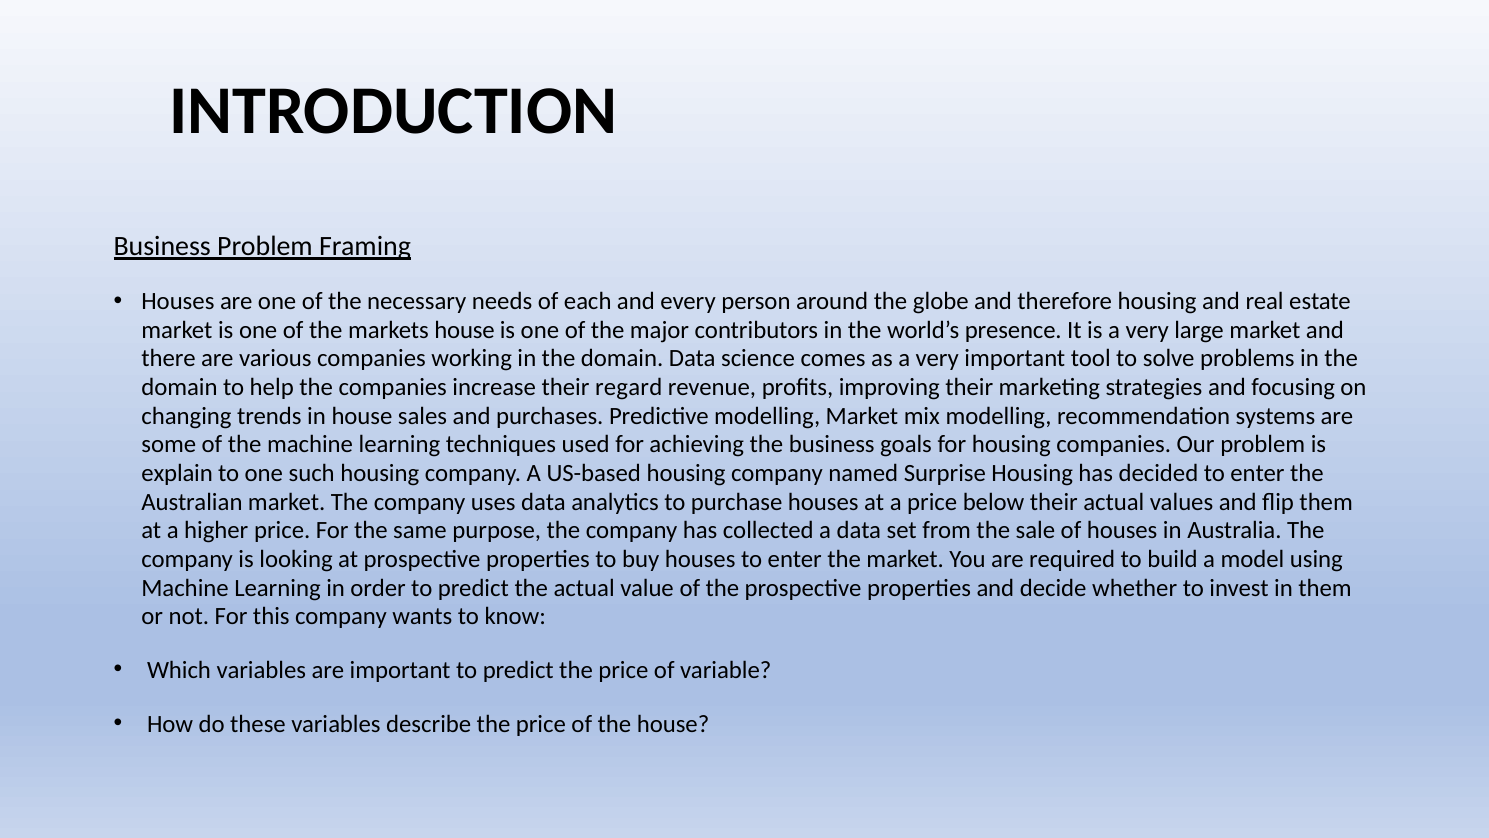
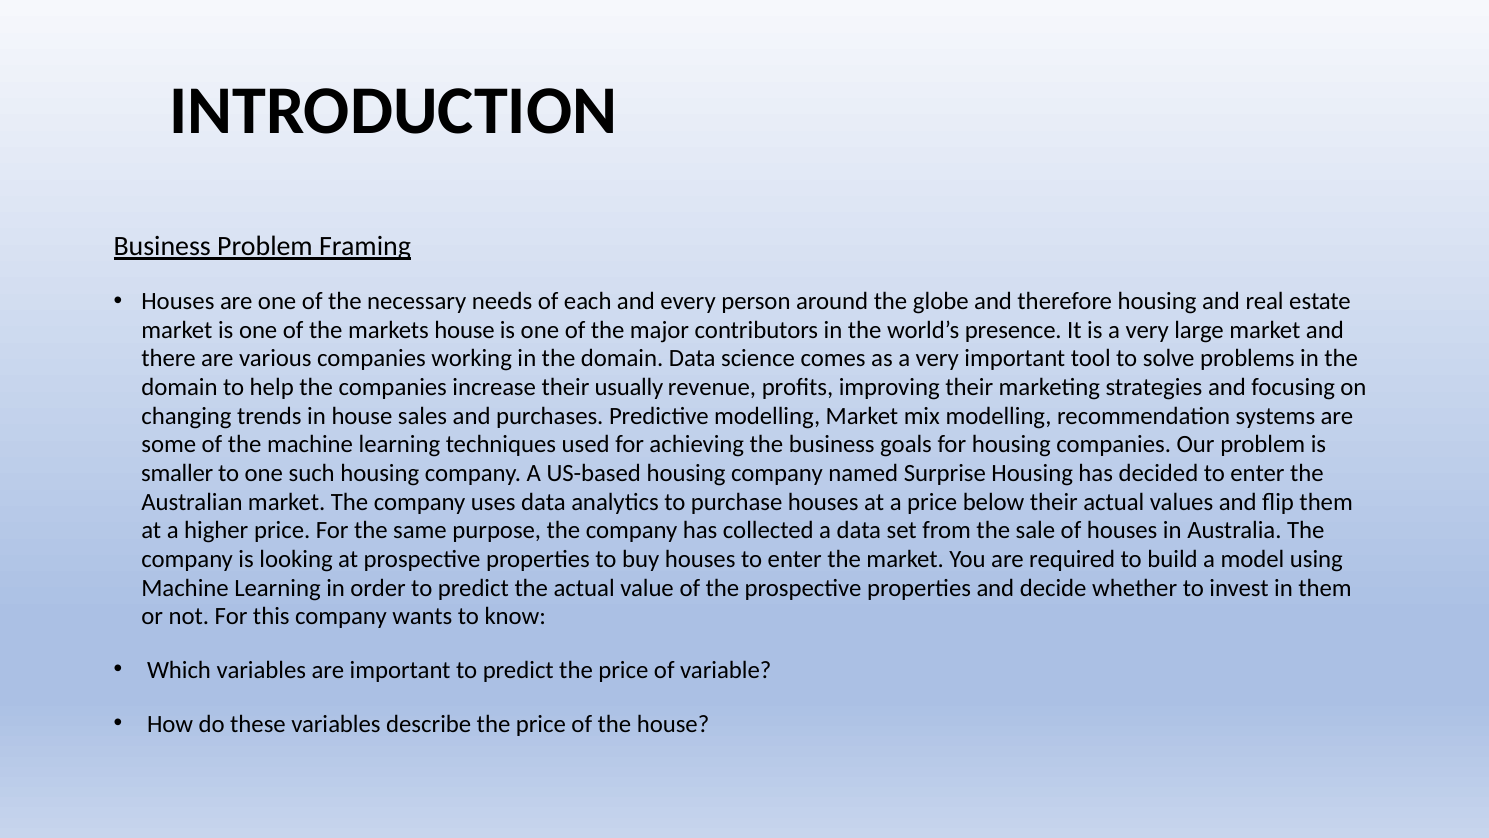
regard: regard -> usually
explain: explain -> smaller
